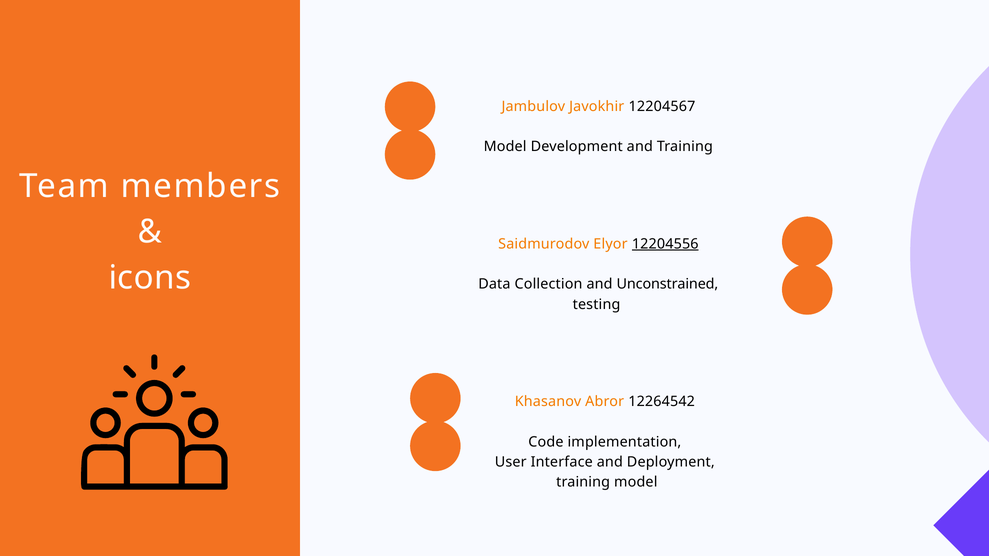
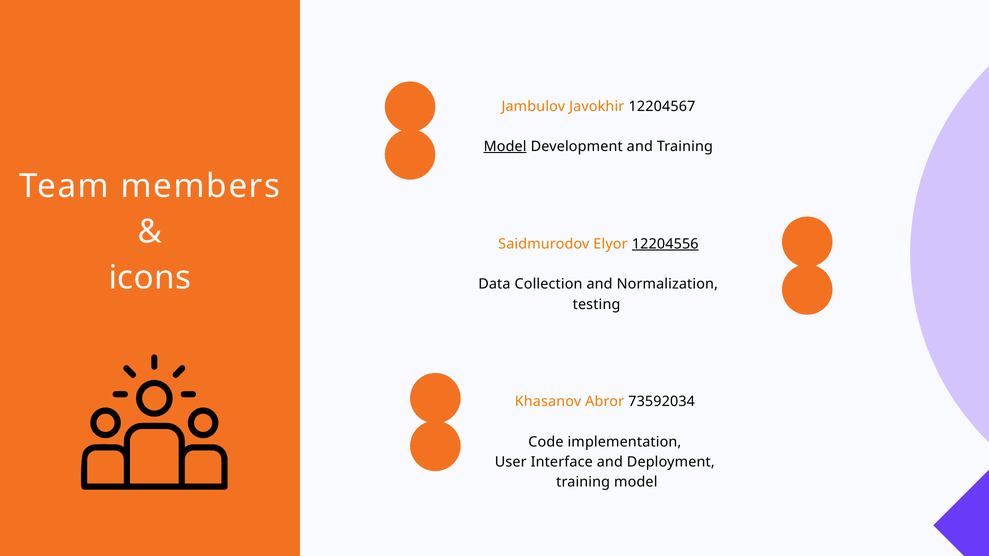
Model at (505, 147) underline: none -> present
Unconstrained: Unconstrained -> Normalization
12264542: 12264542 -> 73592034
